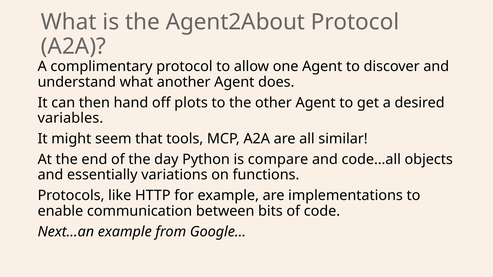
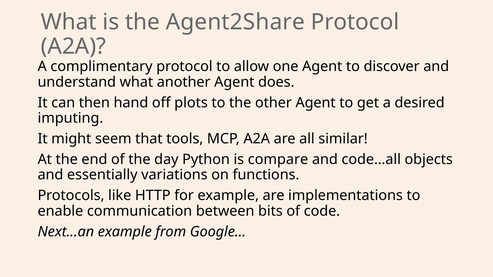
Agent2About: Agent2About -> Agent2Share
variables: variables -> imputing
